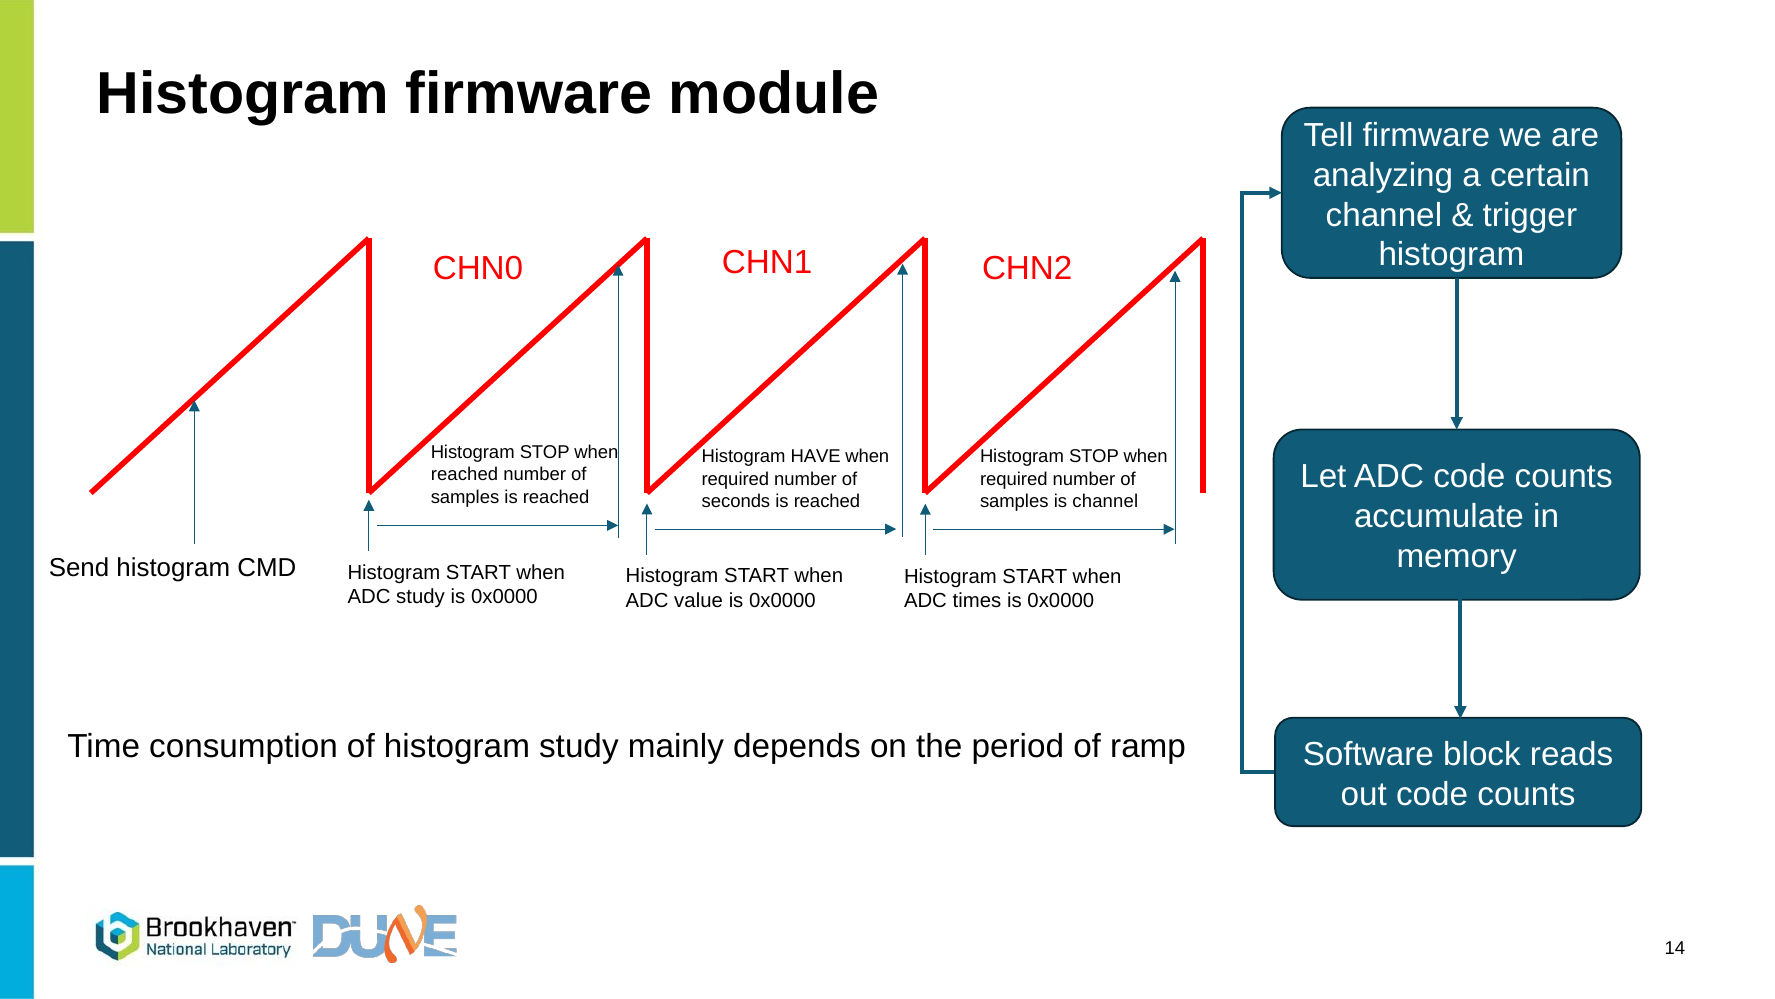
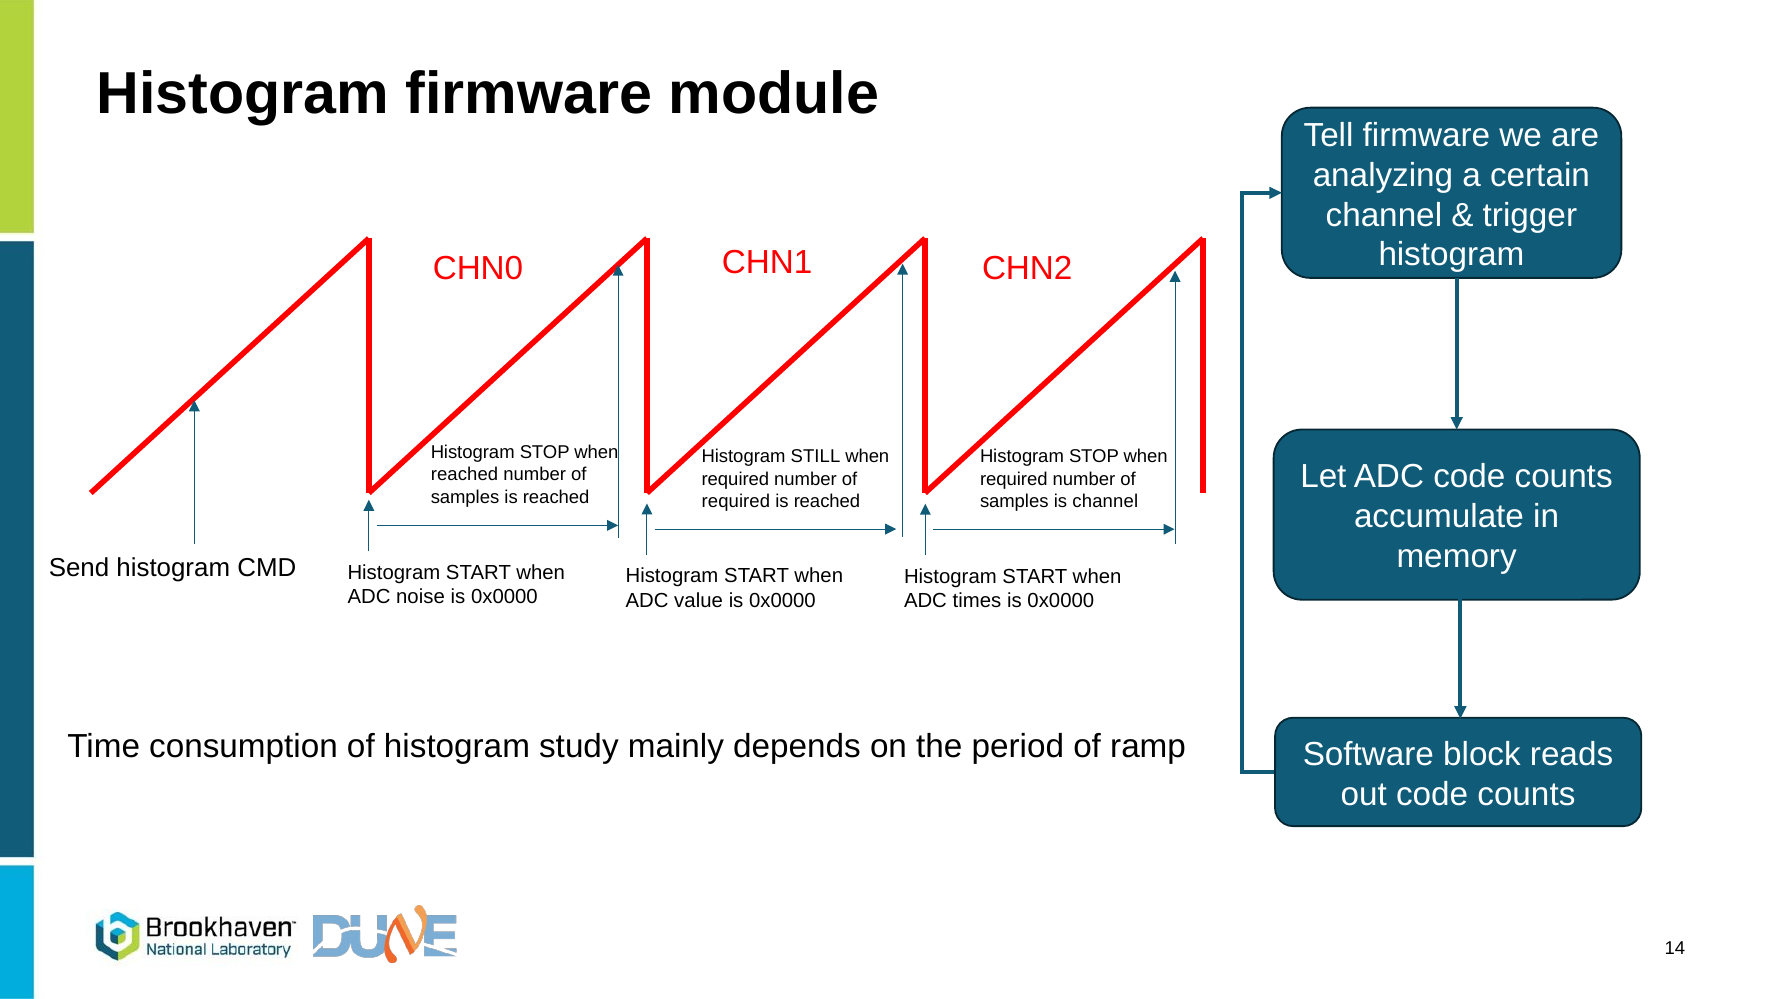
HAVE: HAVE -> STILL
seconds at (736, 501): seconds -> required
ADC study: study -> noise
